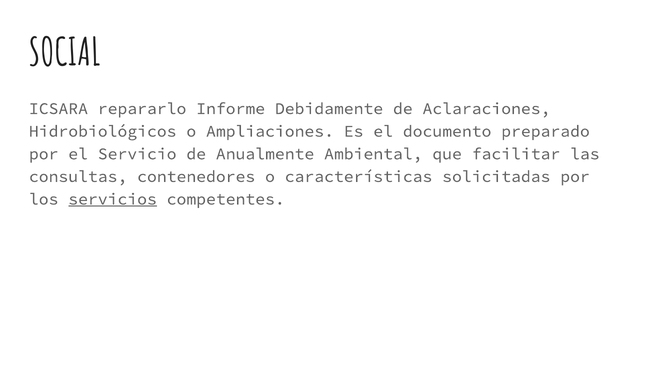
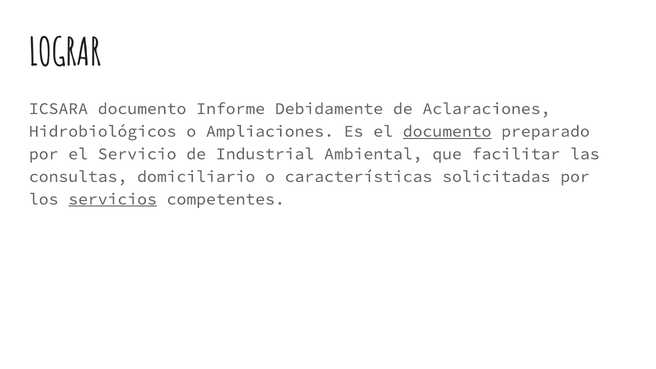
SOCIAL: SOCIAL -> LOGRAR
ICSARA repararlo: repararlo -> documento
documento at (447, 131) underline: none -> present
Anualmente: Anualmente -> Industrial
contenedores: contenedores -> domiciliario
